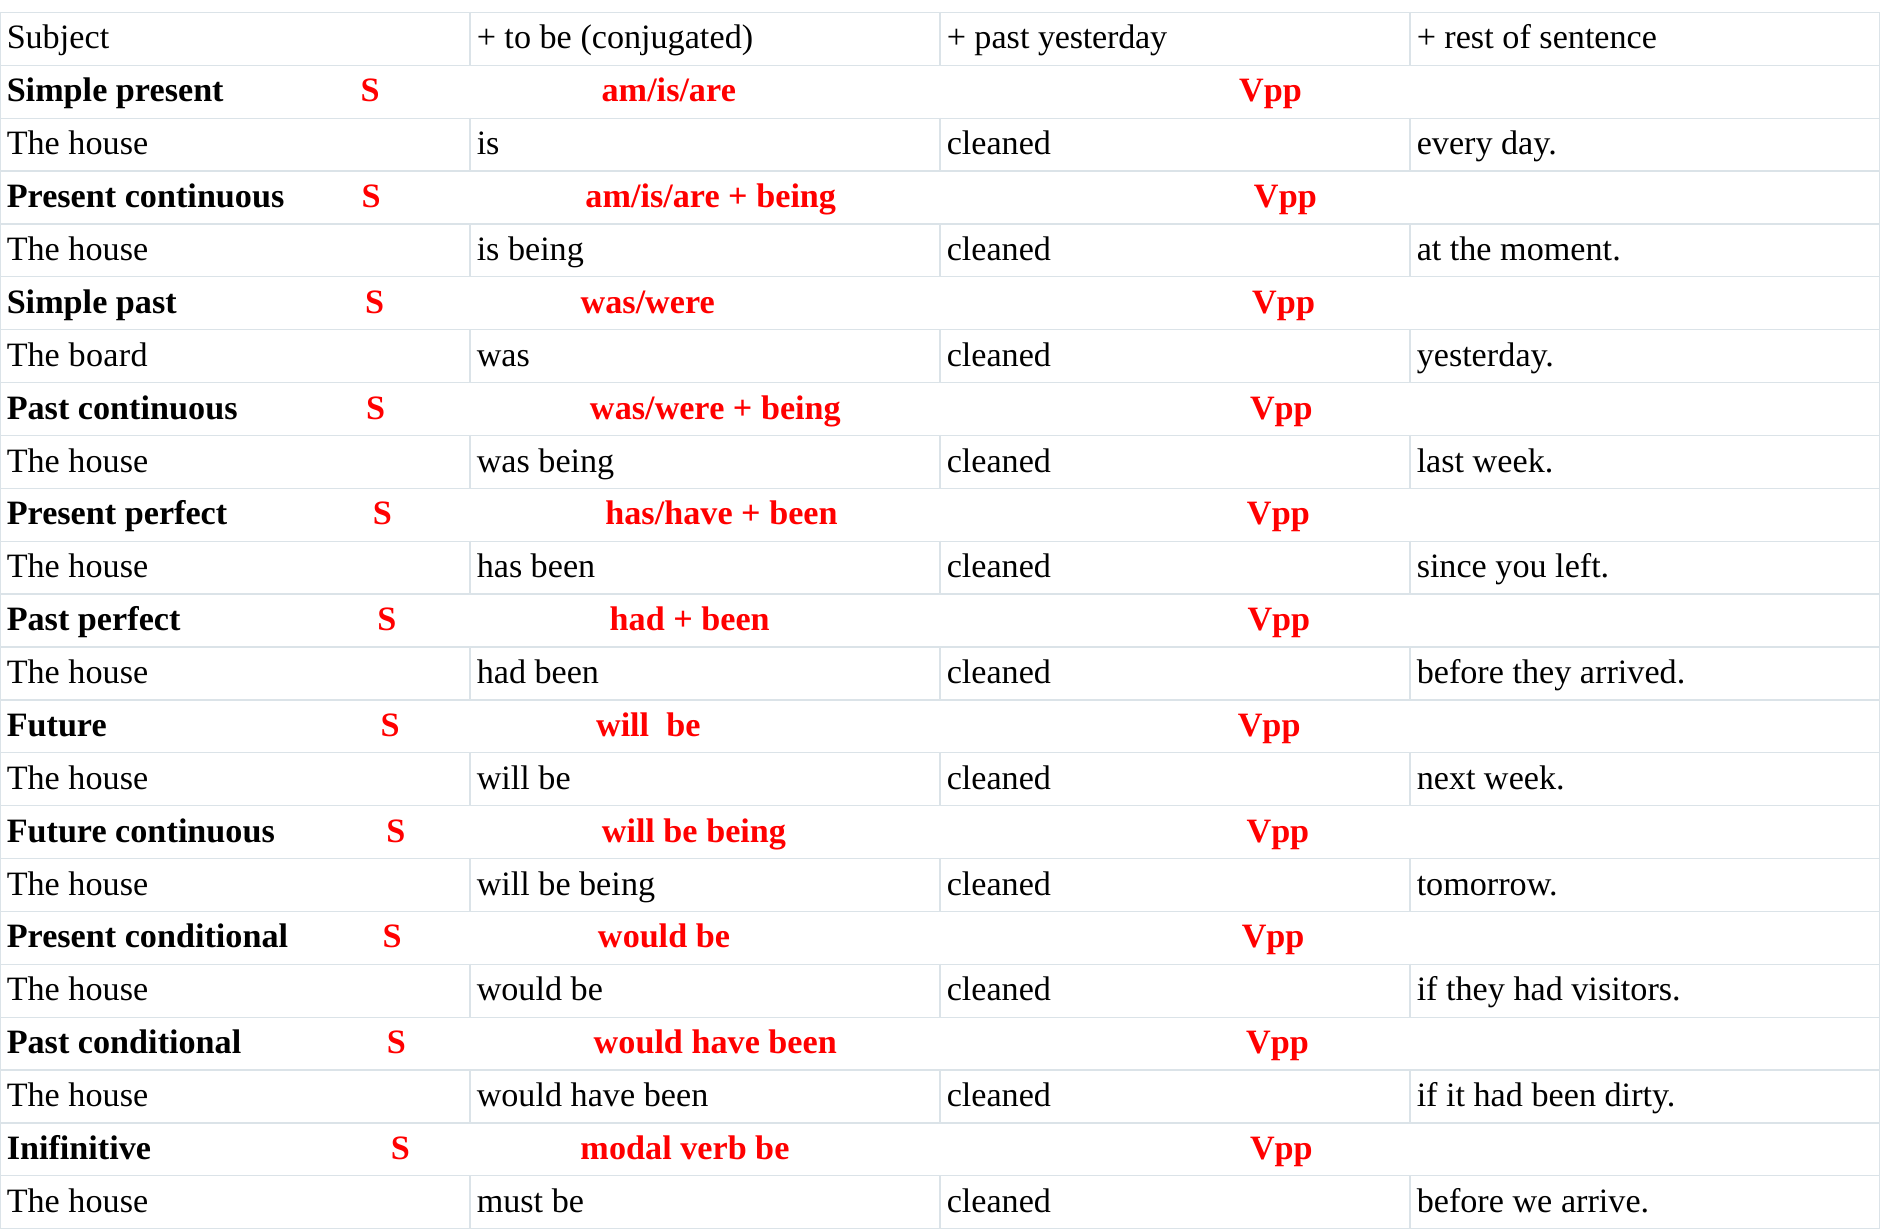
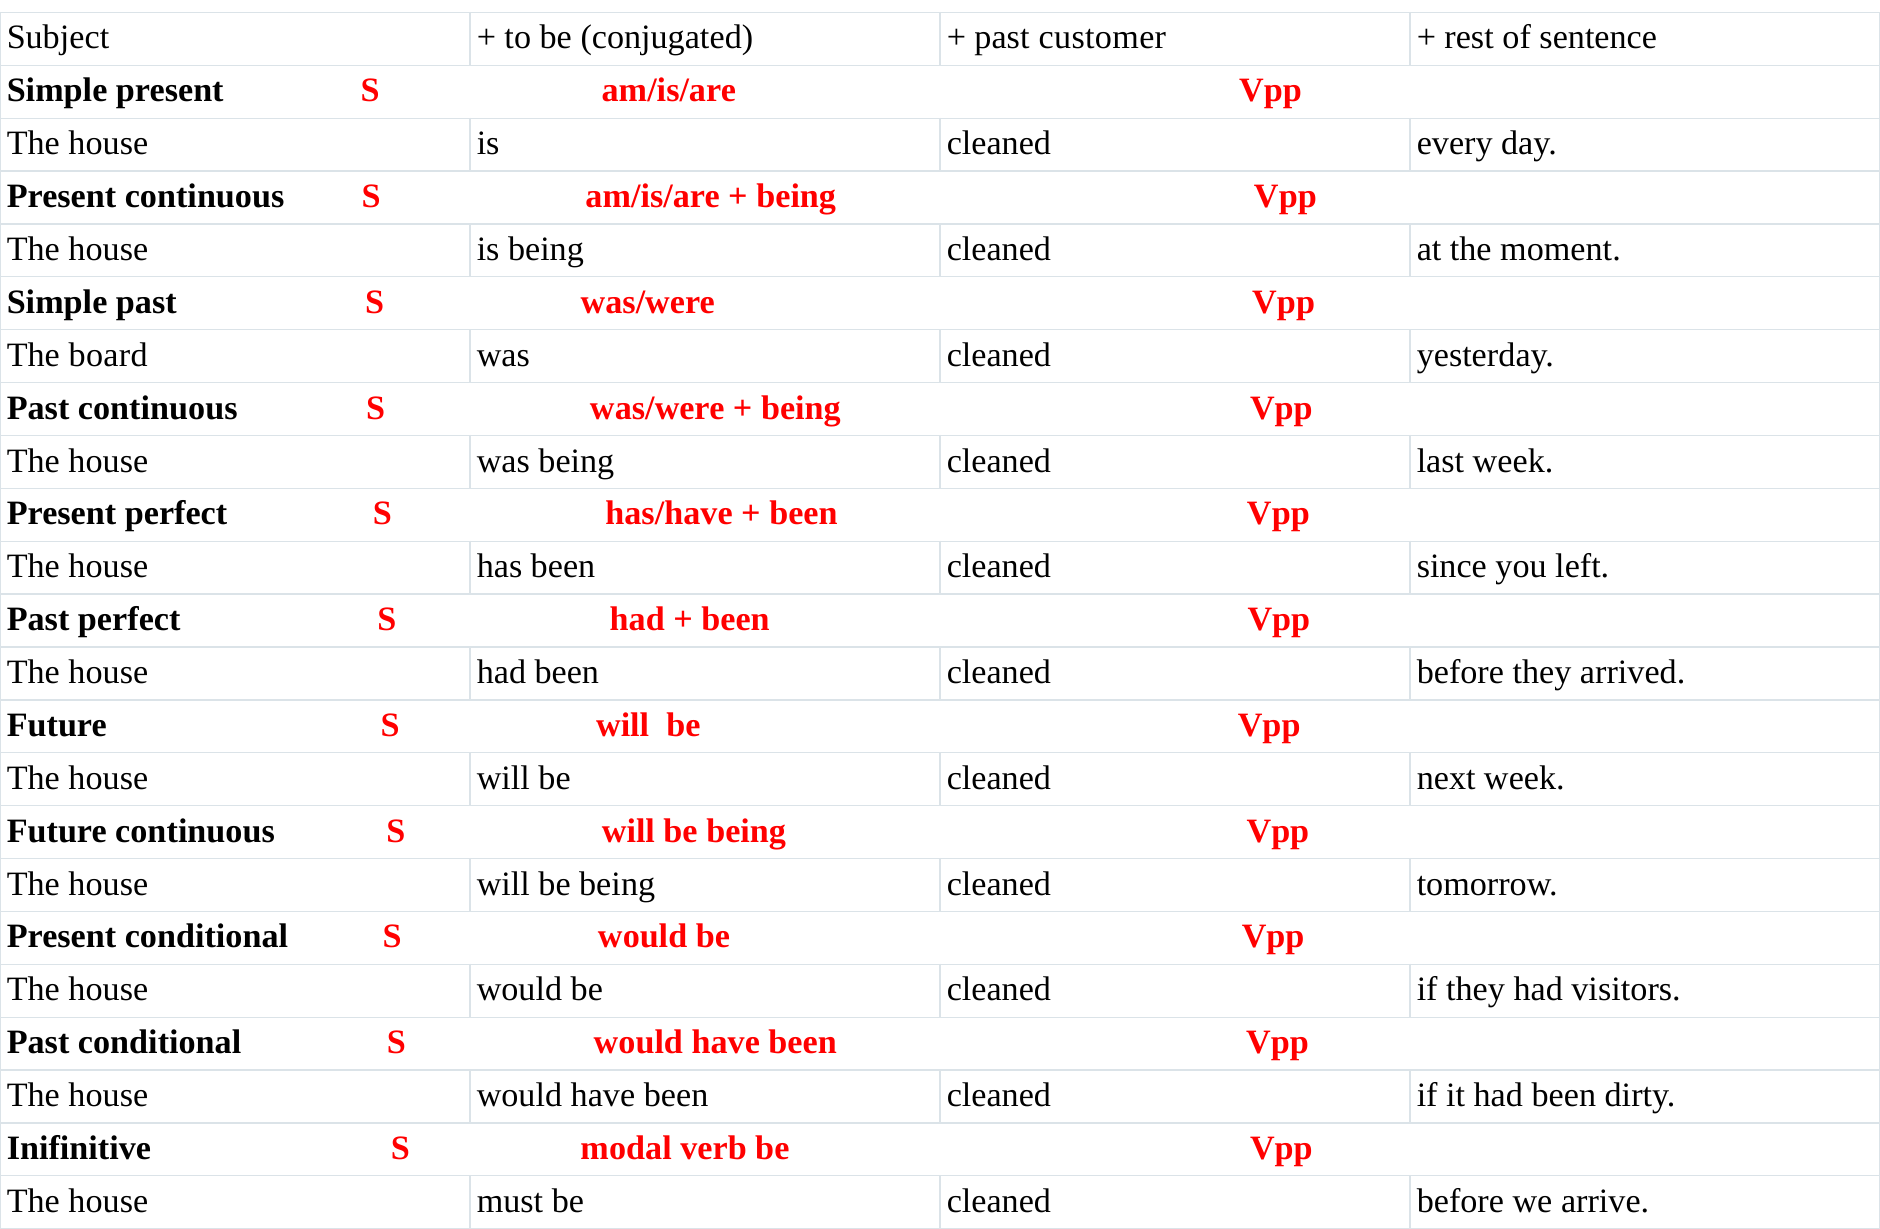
past yesterday: yesterday -> customer
